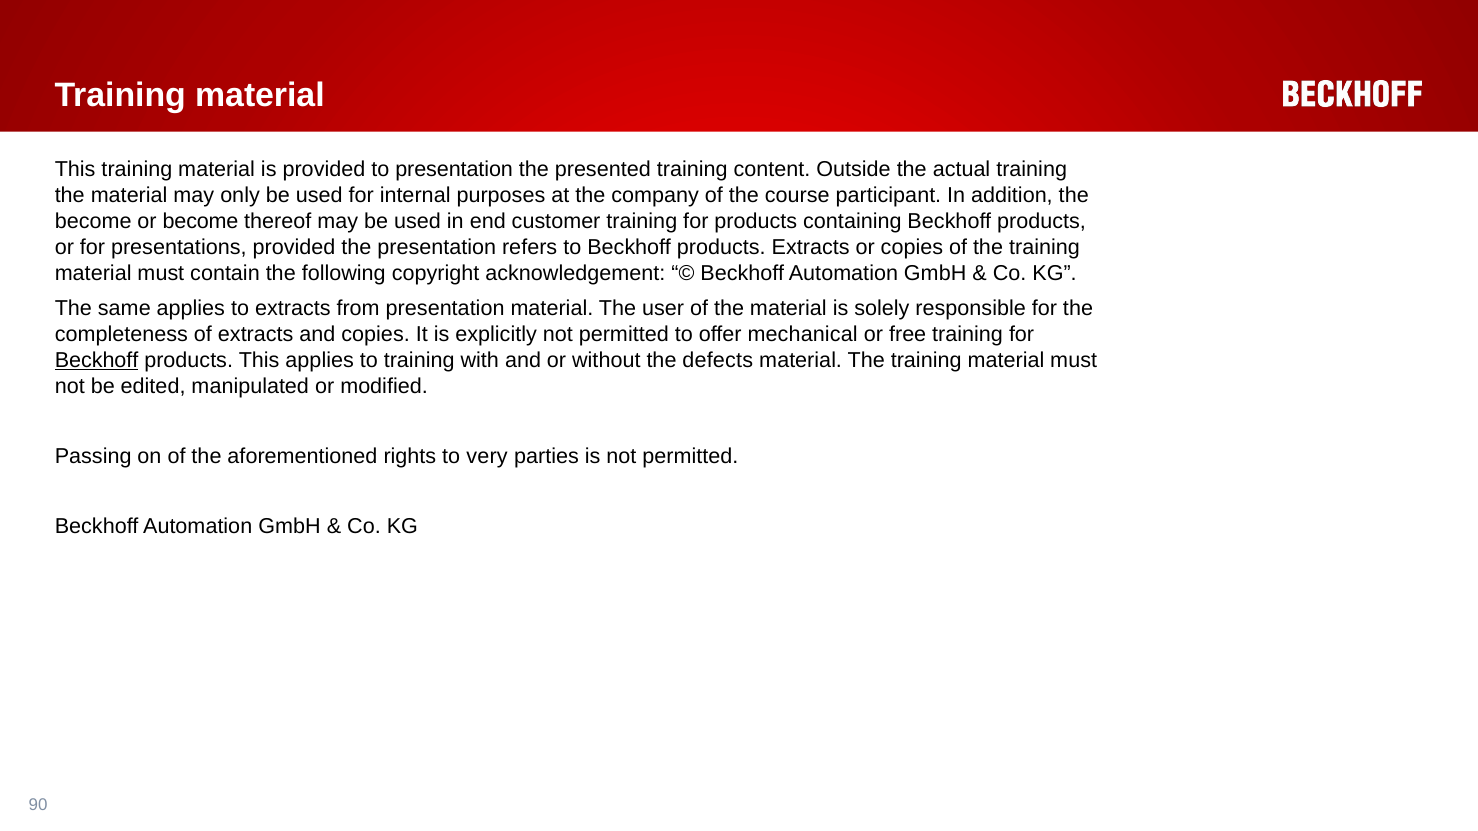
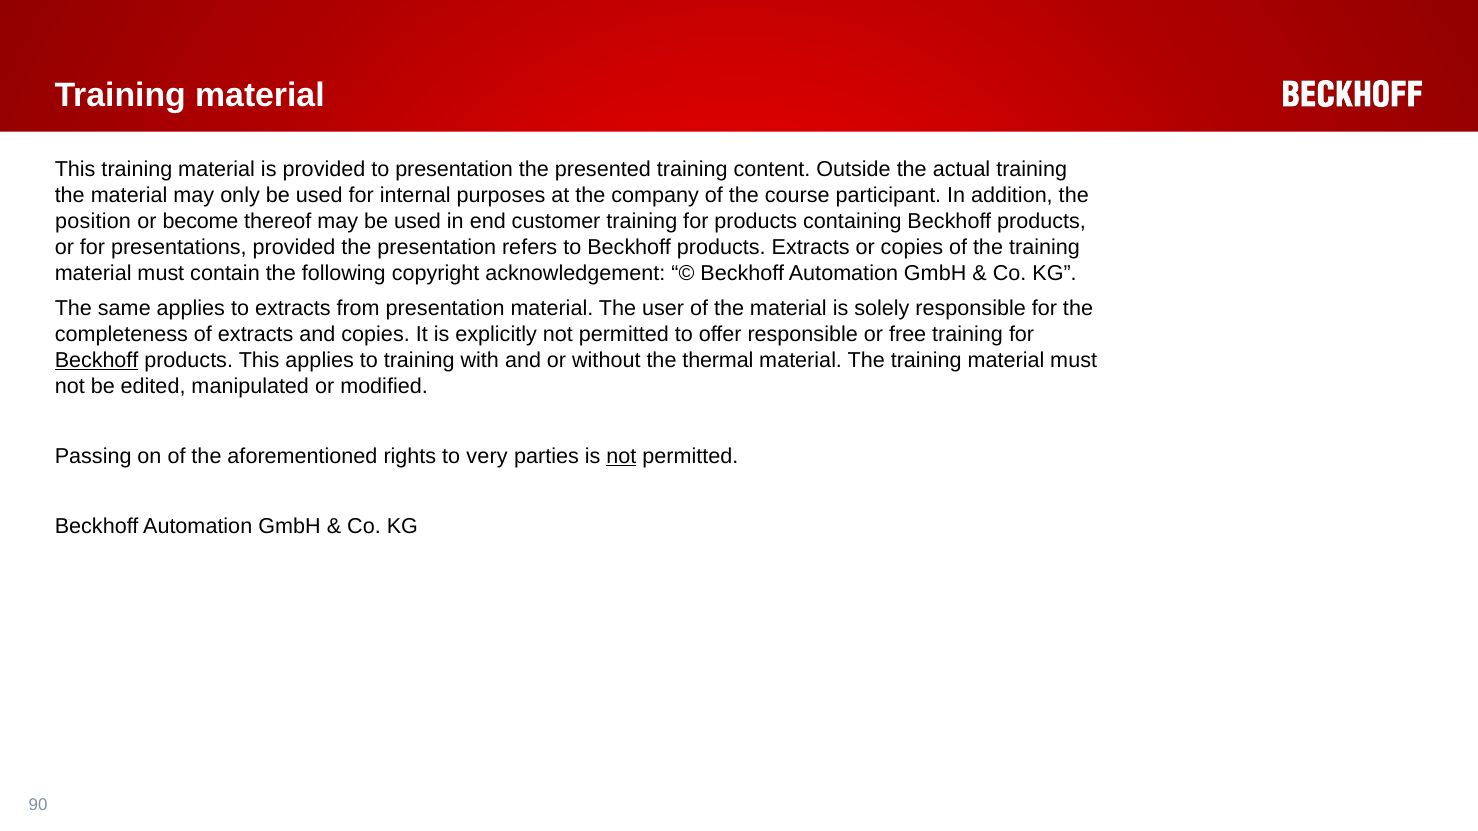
become at (93, 222): become -> position
offer mechanical: mechanical -> responsible
defects: defects -> thermal
not at (621, 456) underline: none -> present
